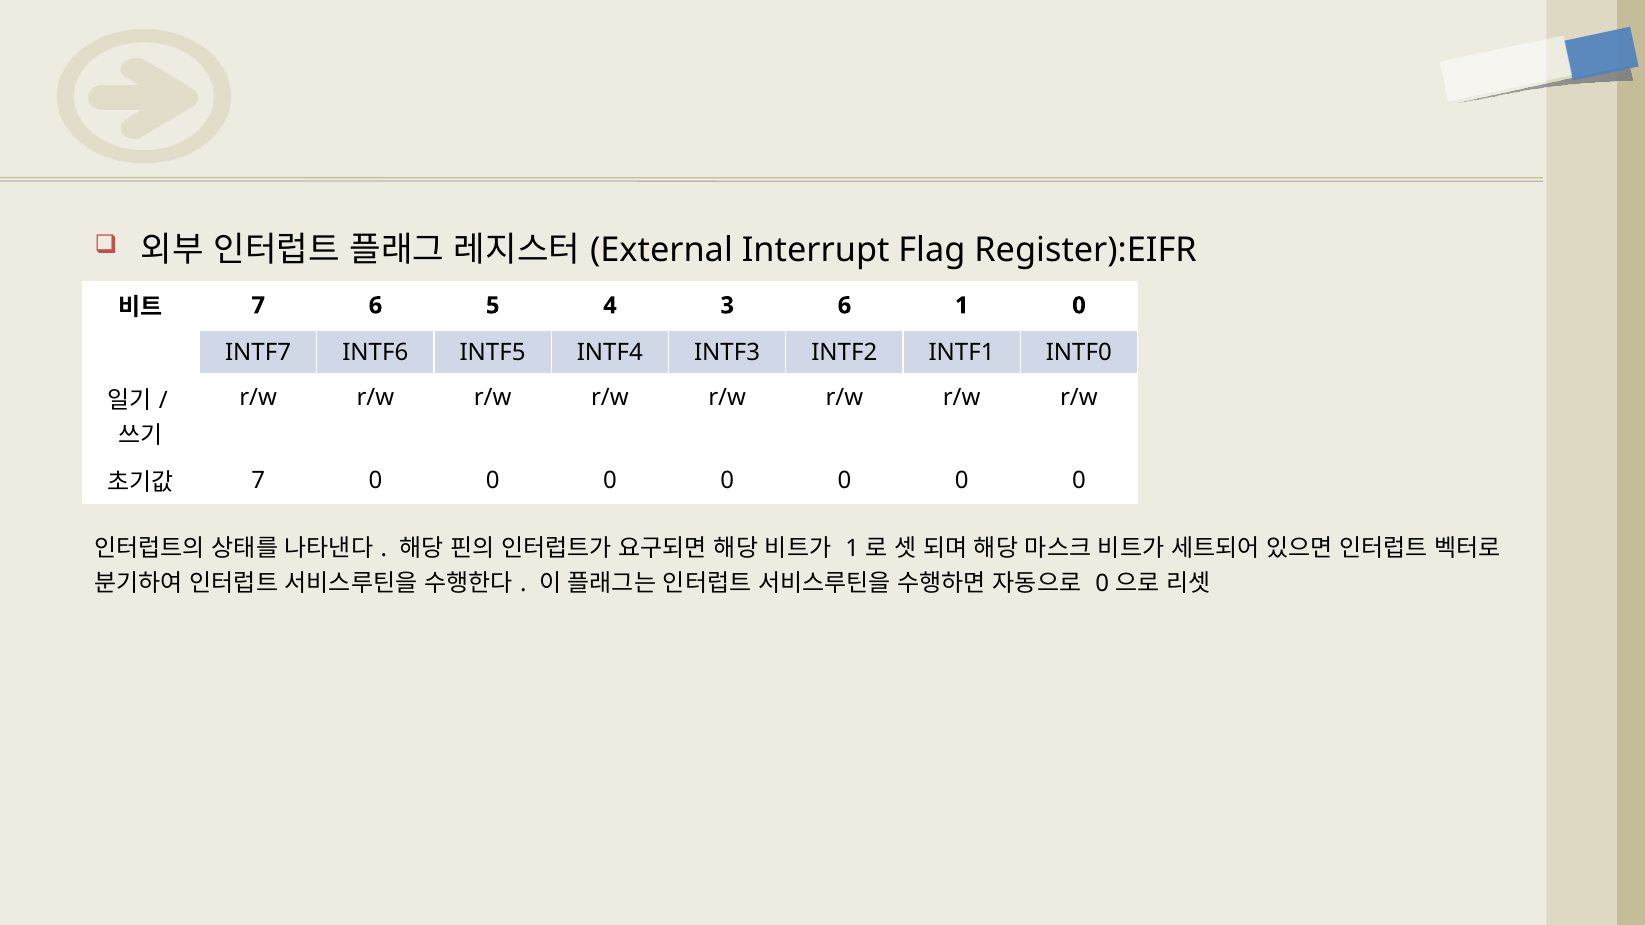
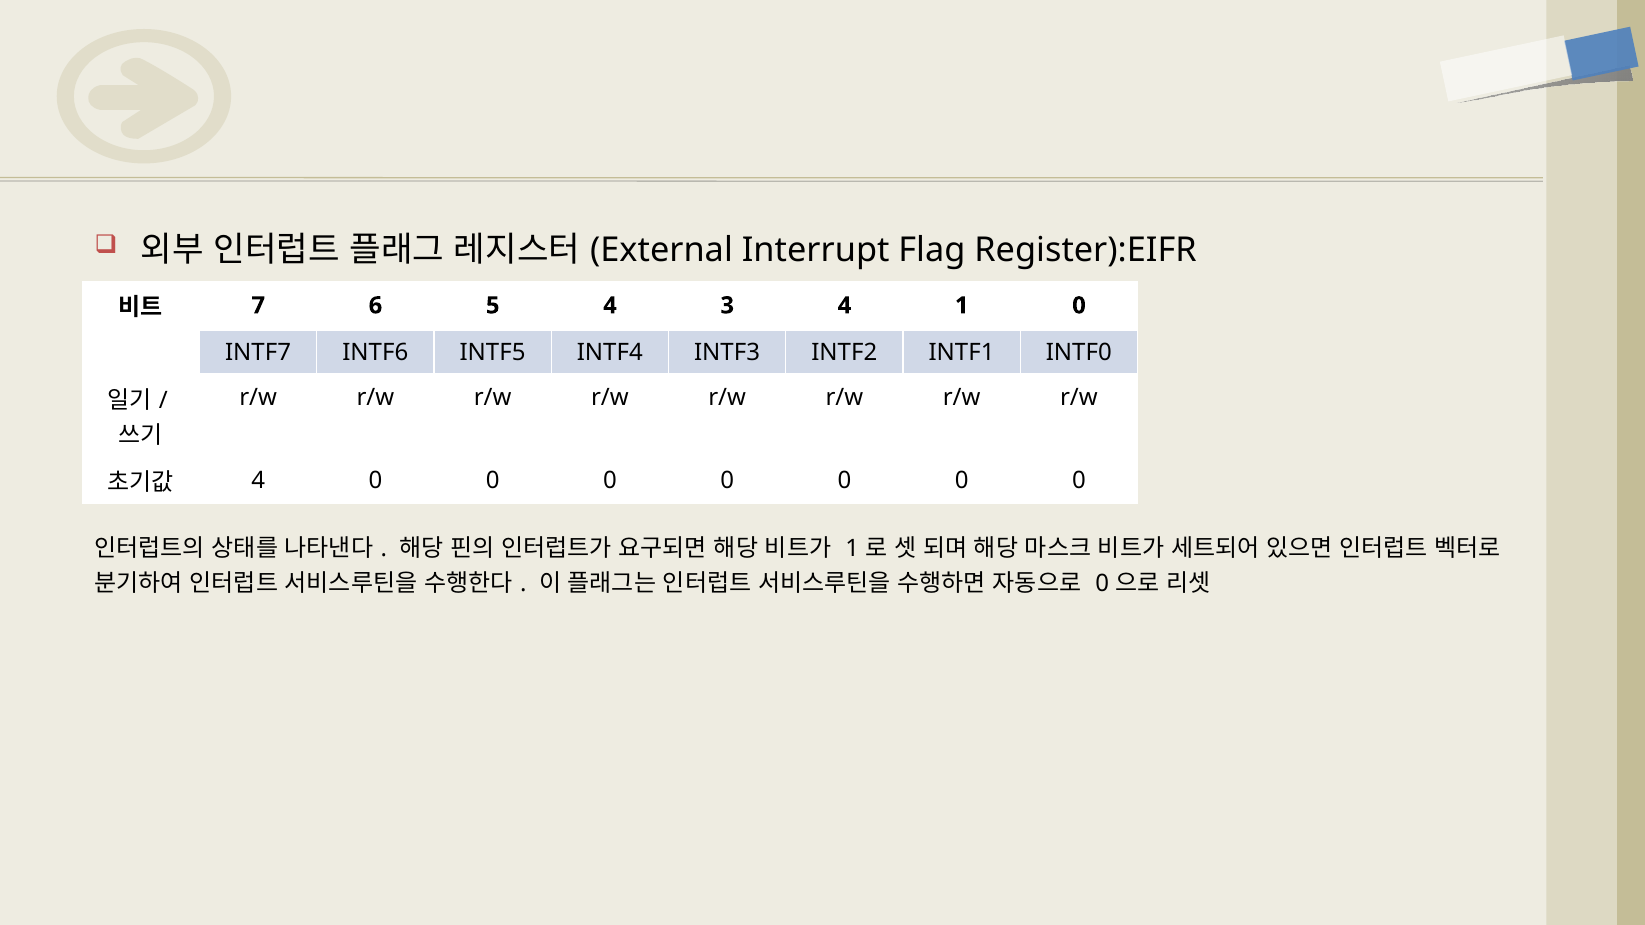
3 6: 6 -> 4
7 at (258, 480): 7 -> 4
